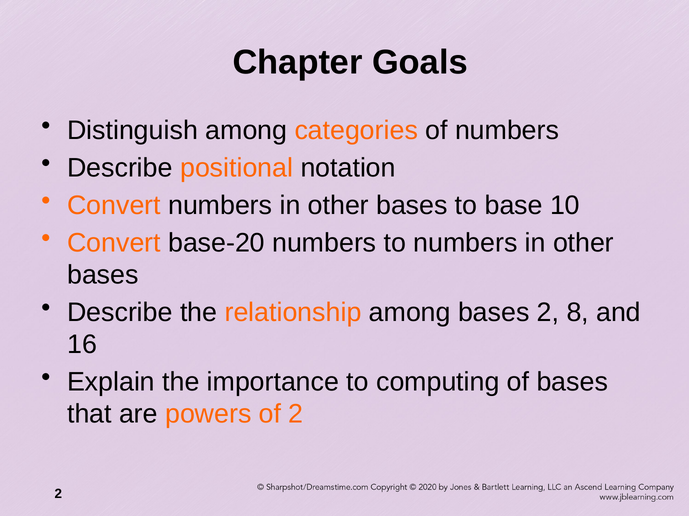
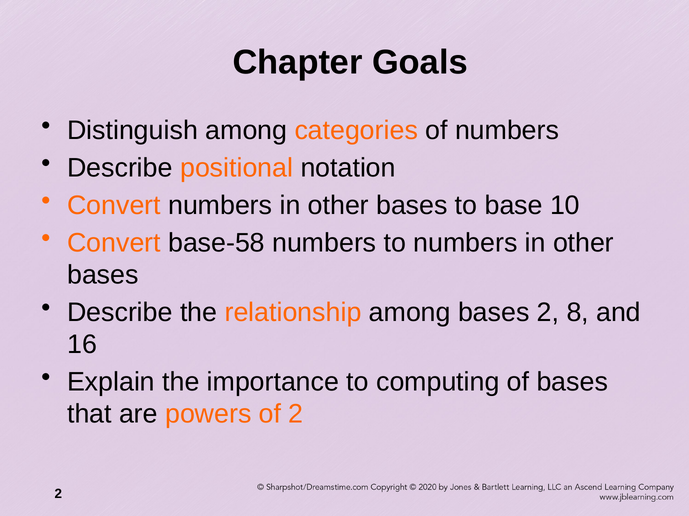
base-20: base-20 -> base-58
